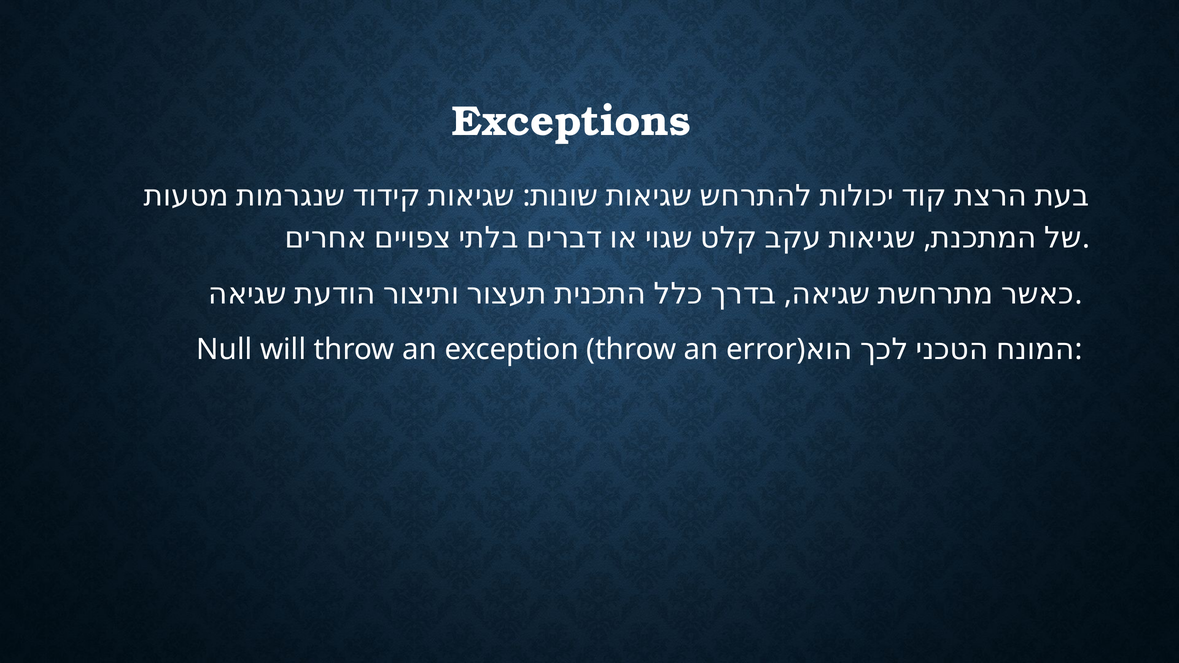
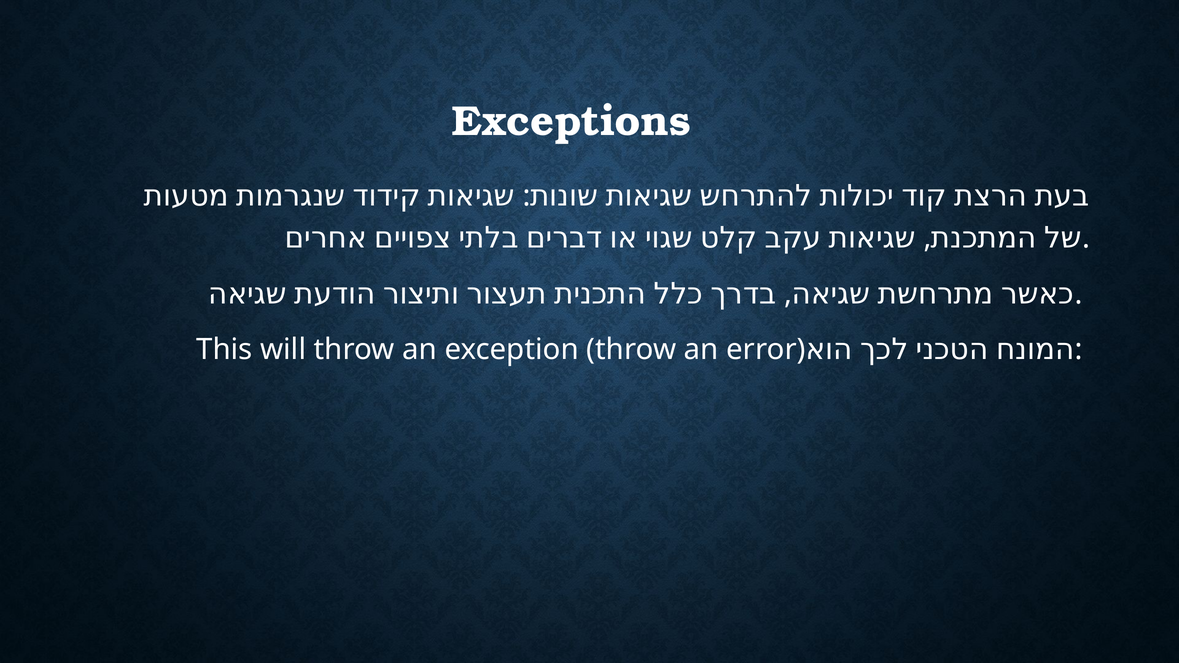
Null: Null -> This
